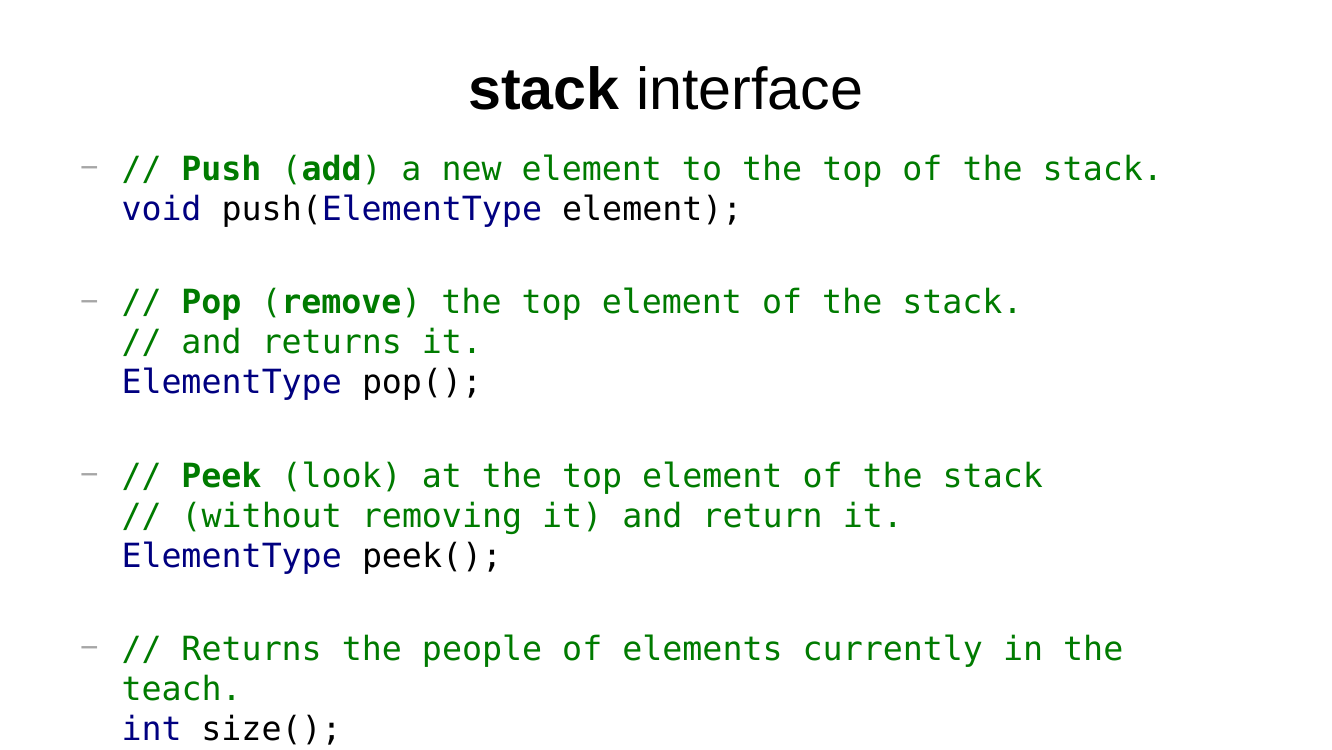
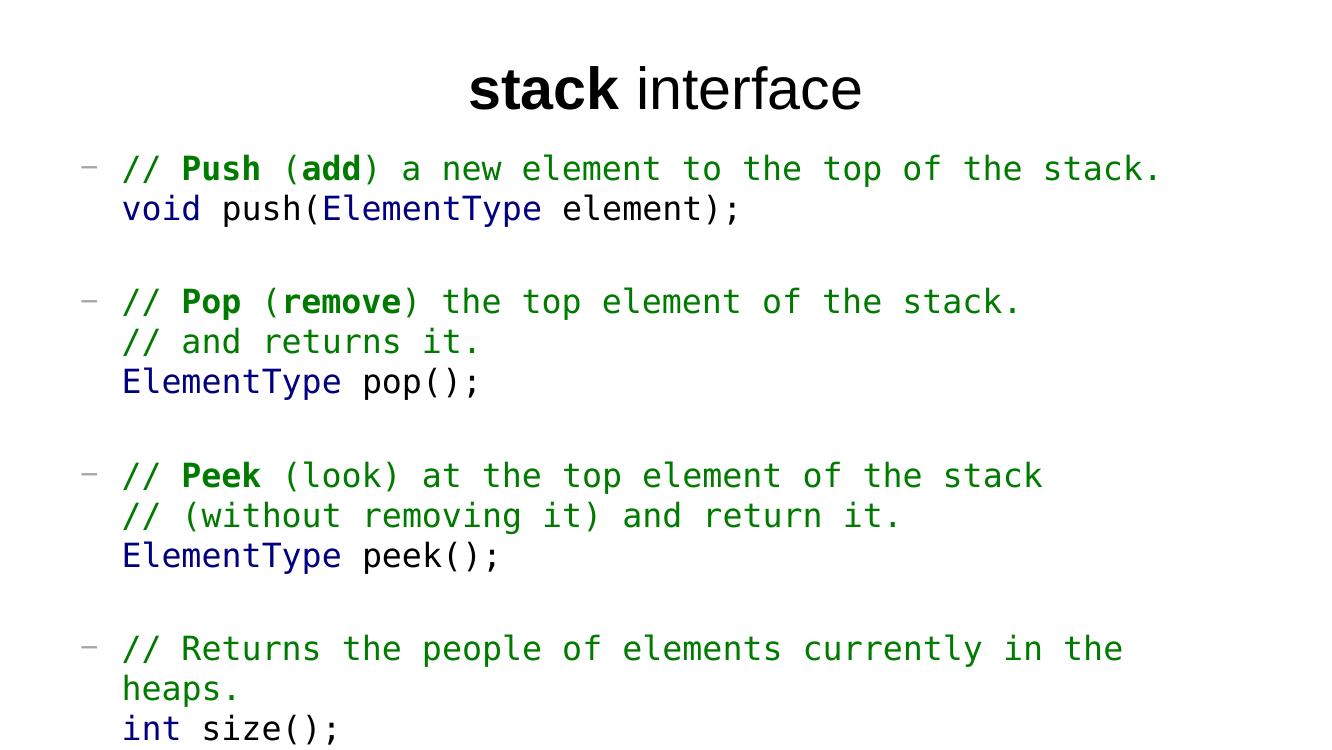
teach: teach -> heaps
